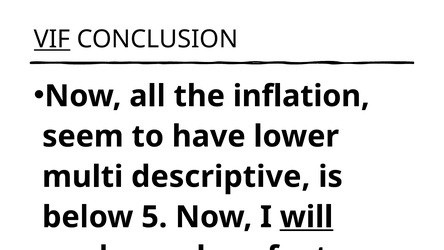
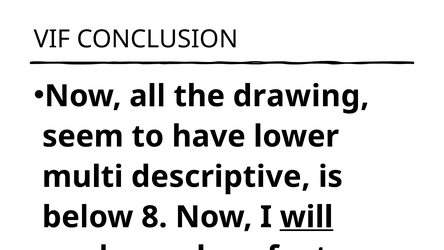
VIF underline: present -> none
inflation: inflation -> drawing
5: 5 -> 8
